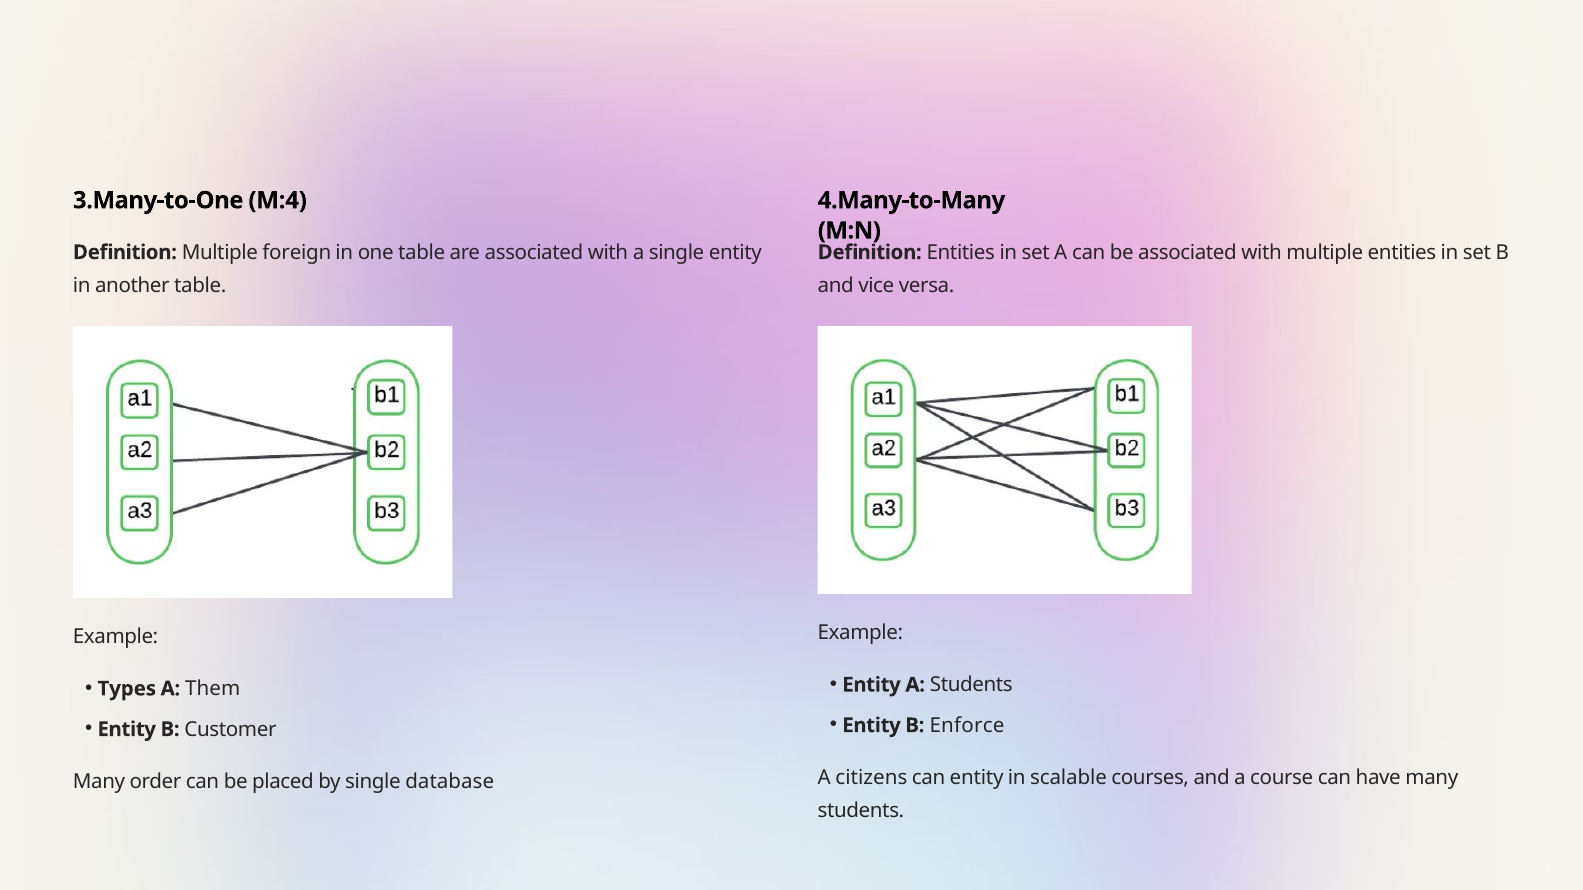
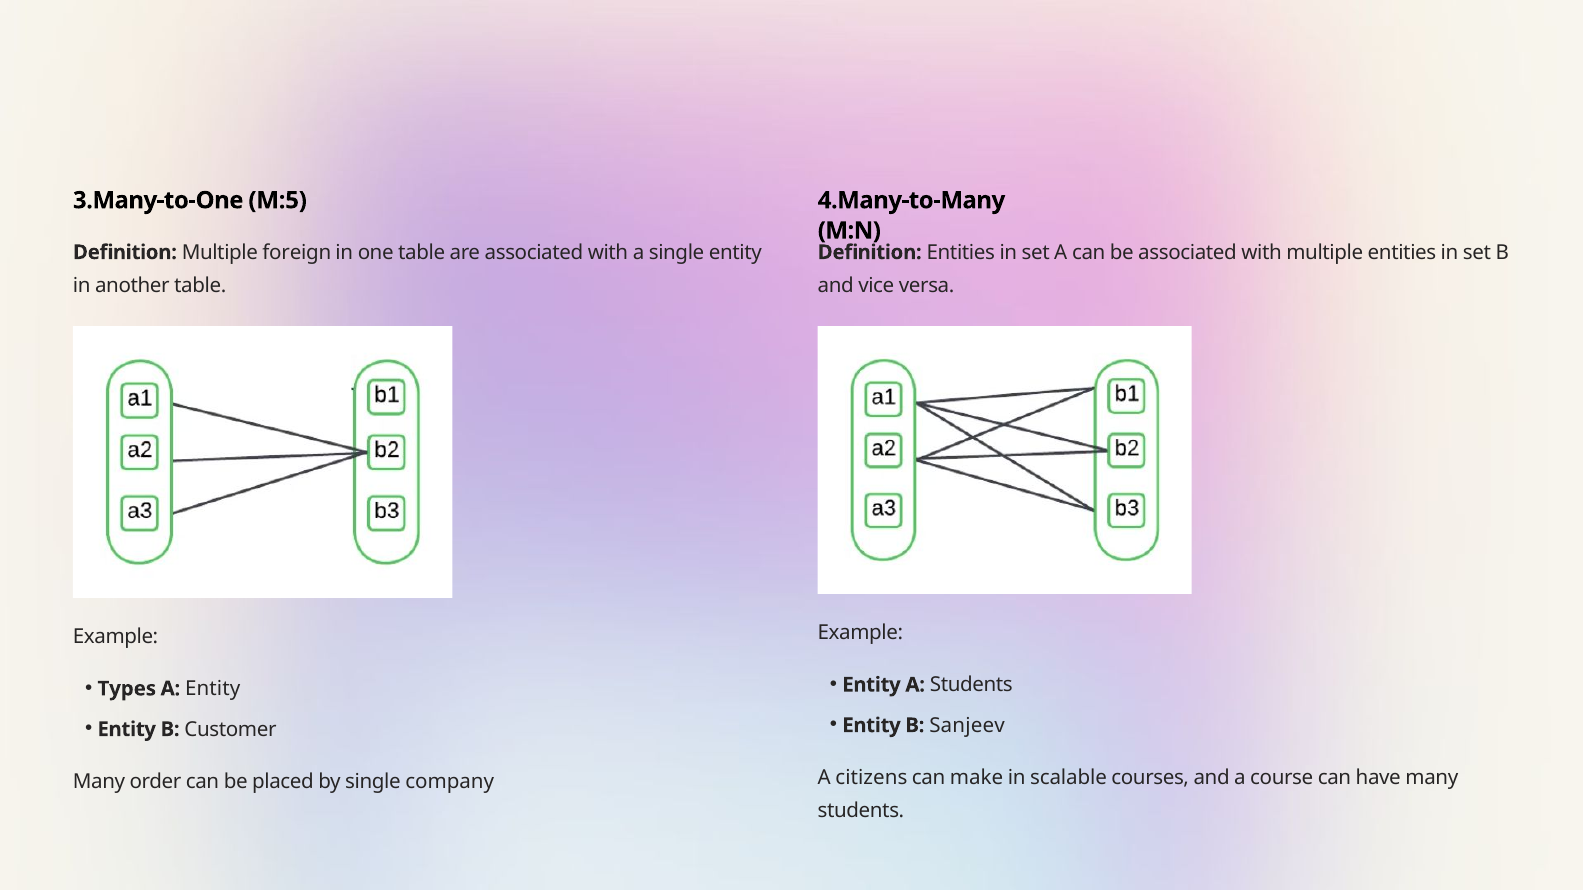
M:4: M:4 -> M:5
A Them: Them -> Entity
Enforce: Enforce -> Sanjeev
can entity: entity -> make
database: database -> company
